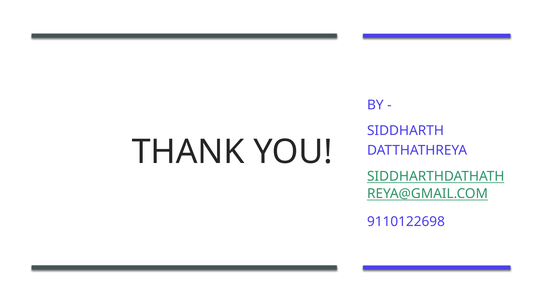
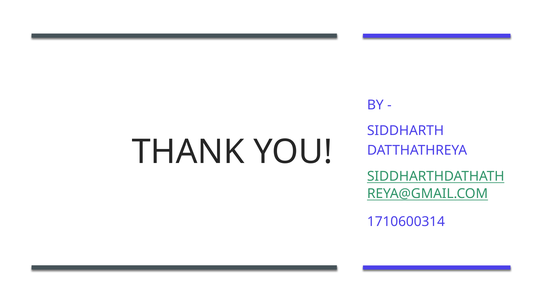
9110122698: 9110122698 -> 1710600314
